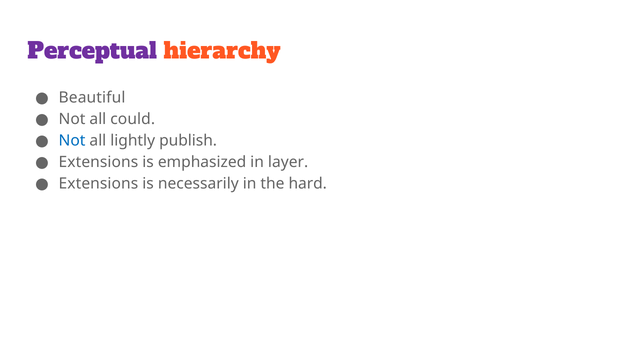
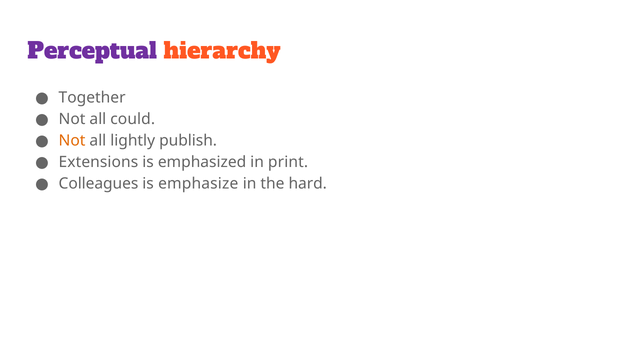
Beautiful: Beautiful -> Together
Not at (72, 141) colour: blue -> orange
layer: layer -> print
Extensions at (98, 184): Extensions -> Colleagues
necessarily: necessarily -> emphasize
